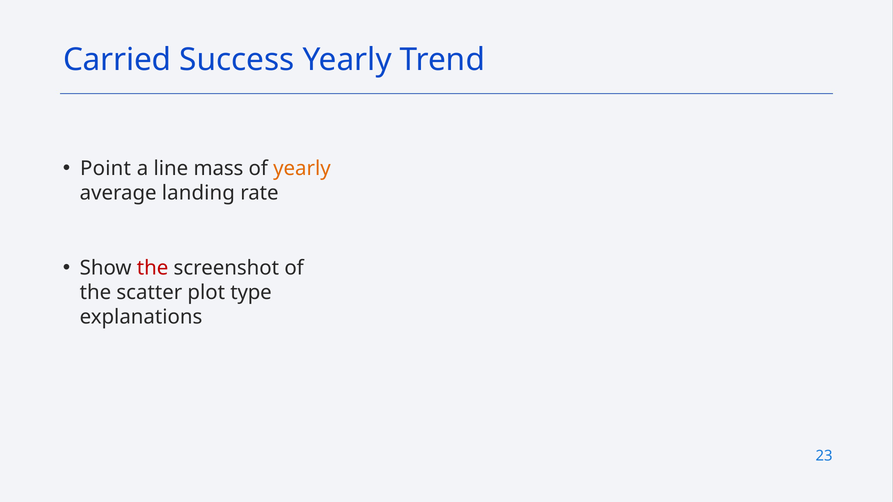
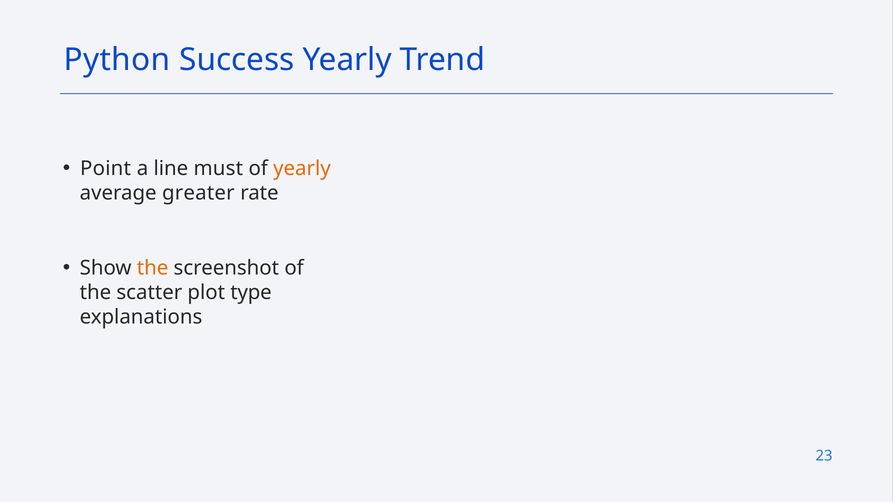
Carried: Carried -> Python
mass: mass -> must
landing: landing -> greater
the at (153, 268) colour: red -> orange
